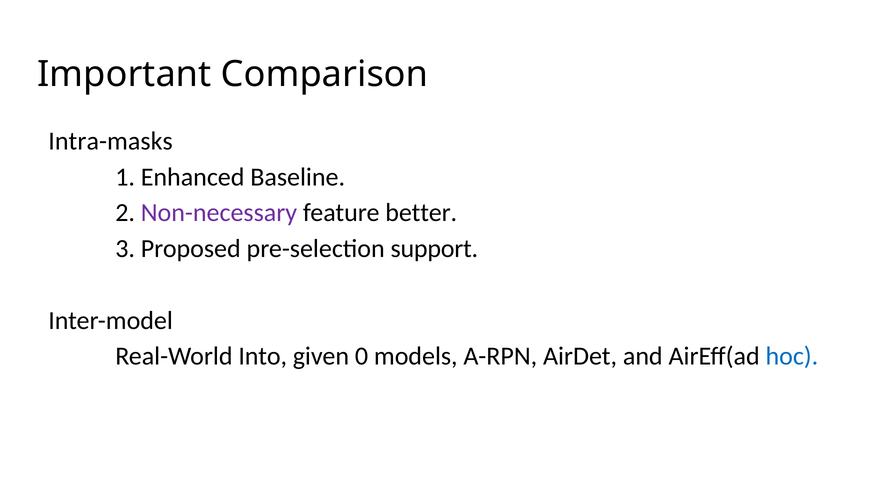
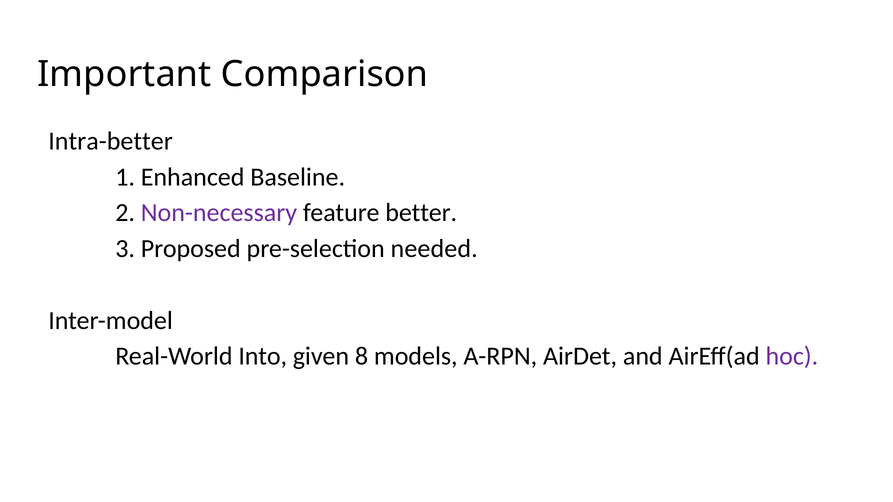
Intra-masks: Intra-masks -> Intra-better
support: support -> needed
0: 0 -> 8
hoc colour: blue -> purple
